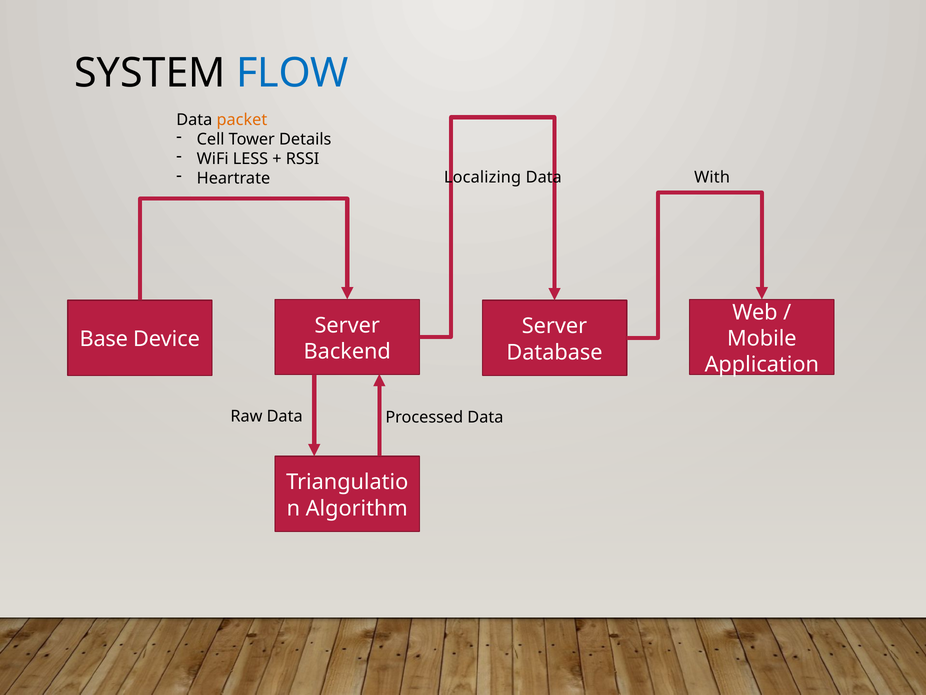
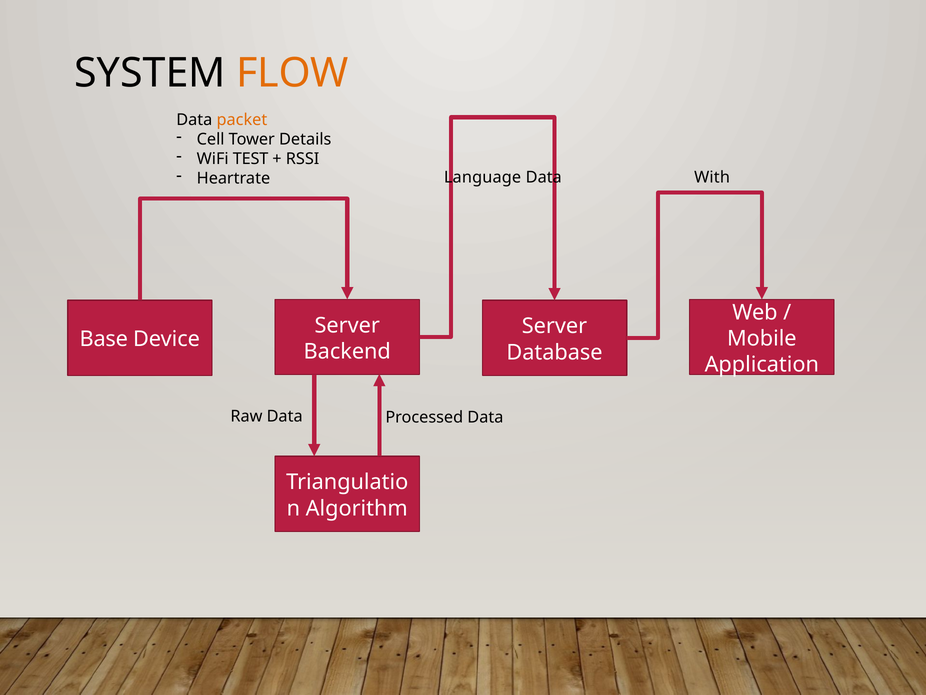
FLOW colour: blue -> orange
LESS: LESS -> TEST
Localizing: Localizing -> Language
